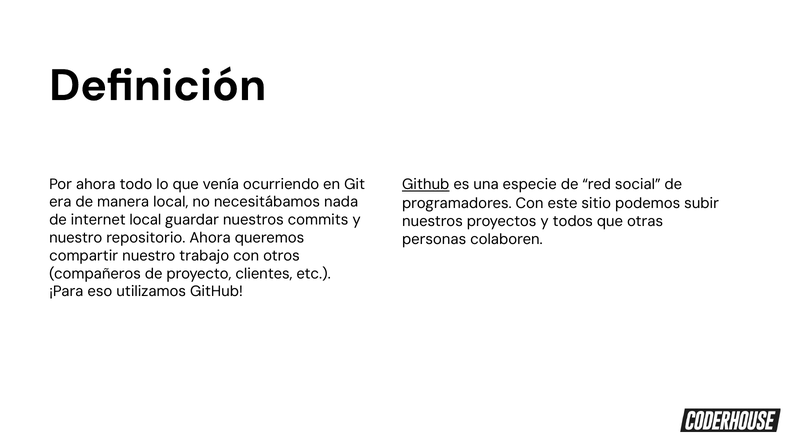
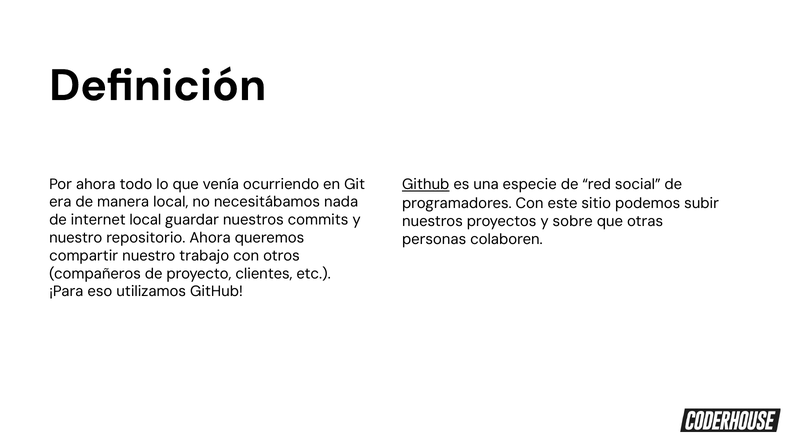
todos: todos -> sobre
